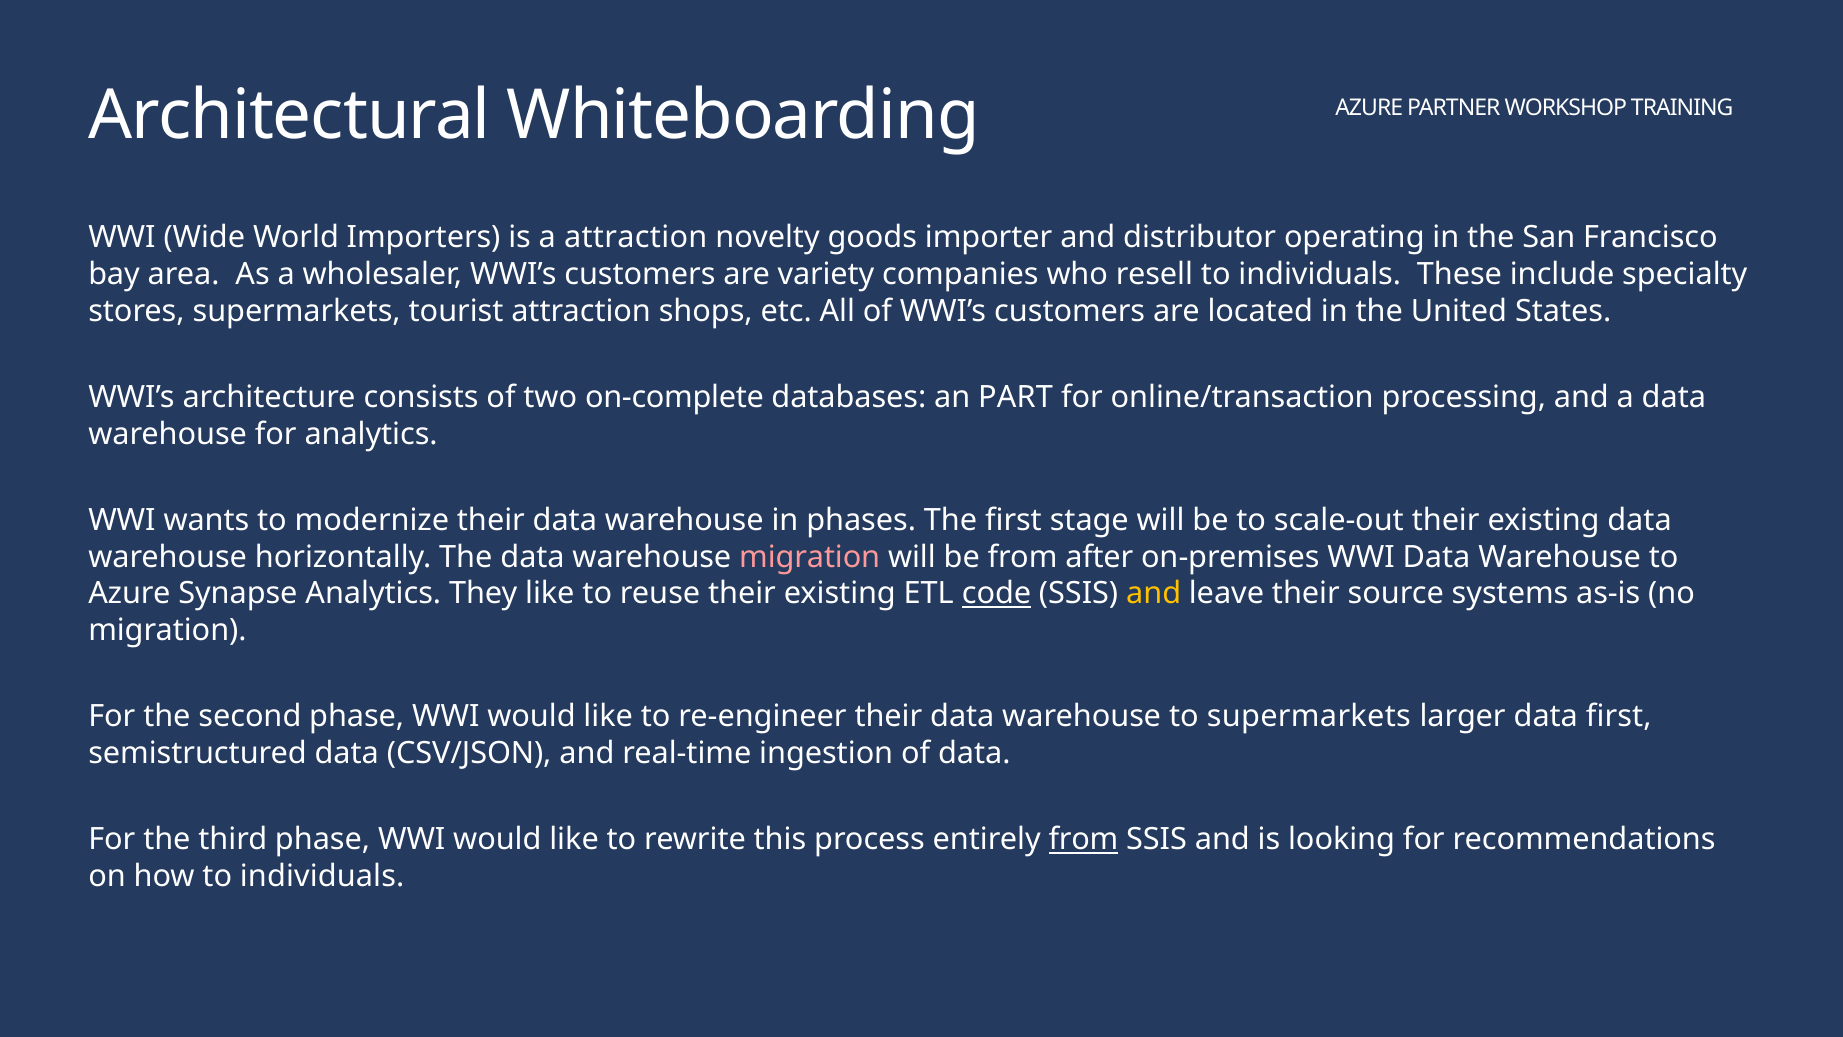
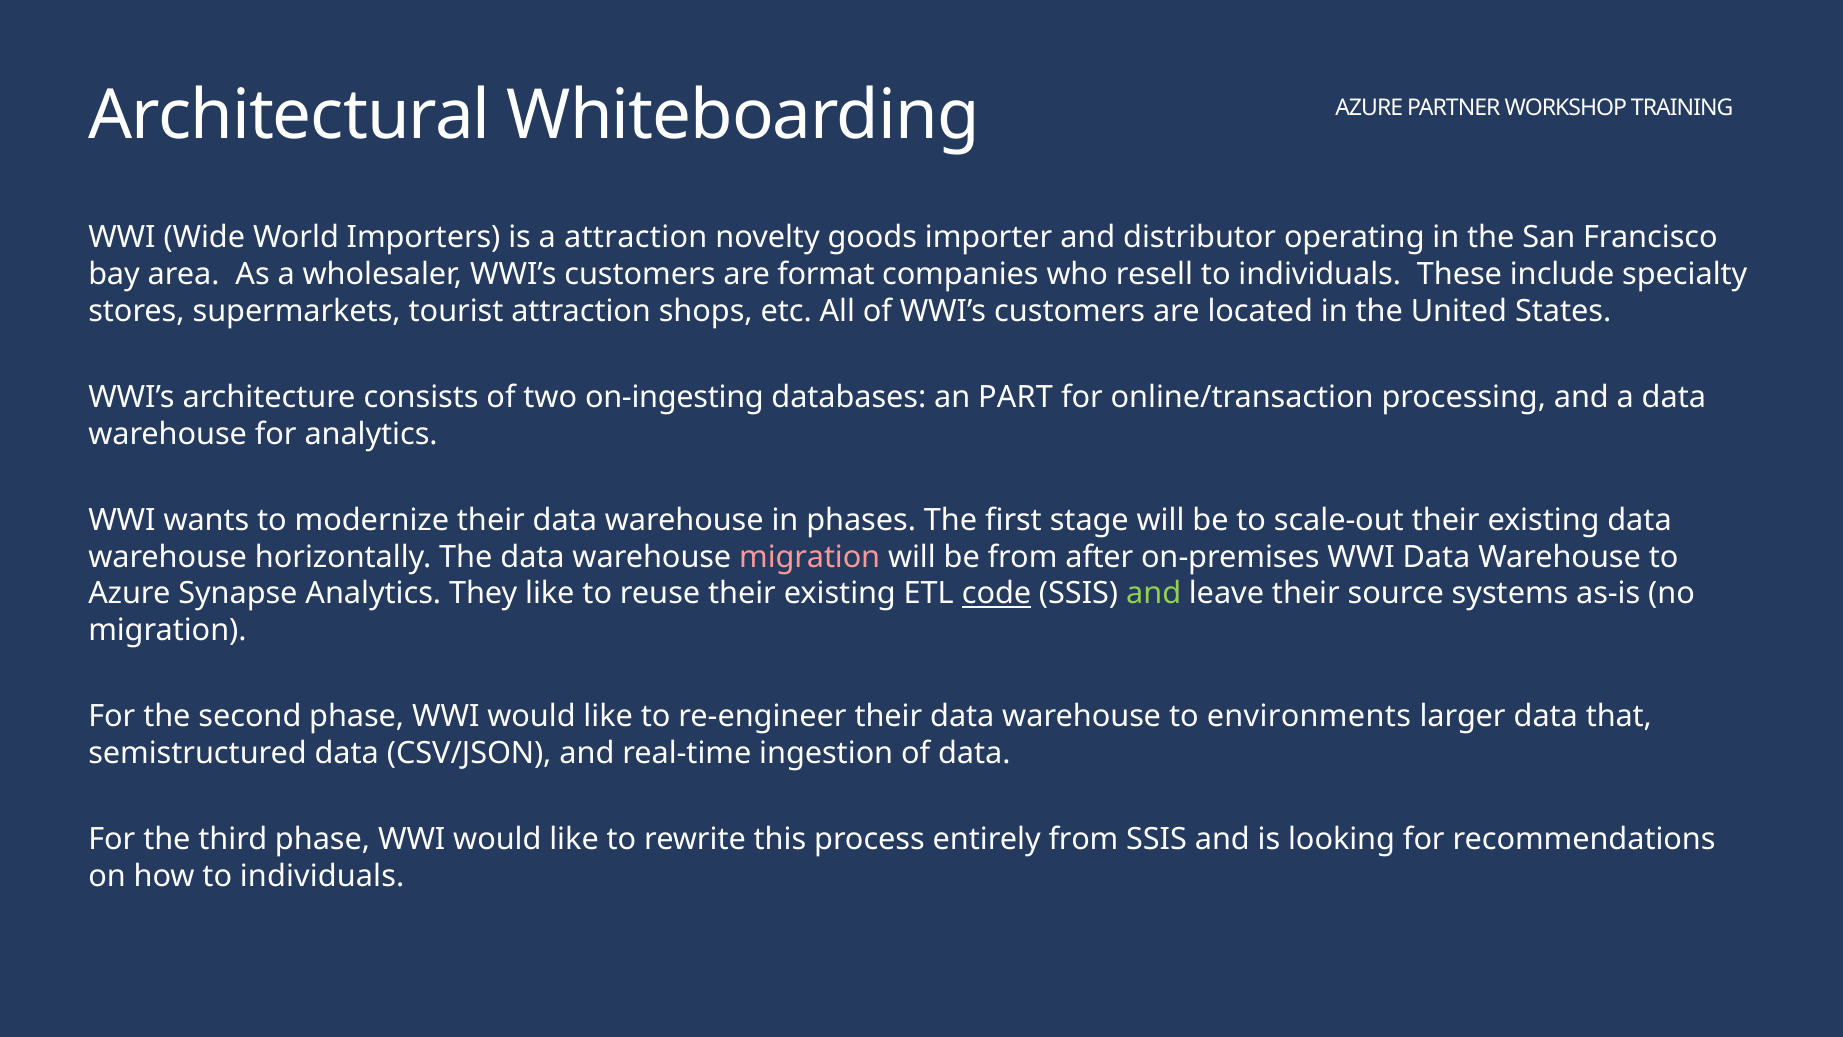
variety: variety -> format
on-complete: on-complete -> on-ingesting
and at (1154, 594) colour: yellow -> light green
to supermarkets: supermarkets -> environments
data first: first -> that
from at (1083, 839) underline: present -> none
